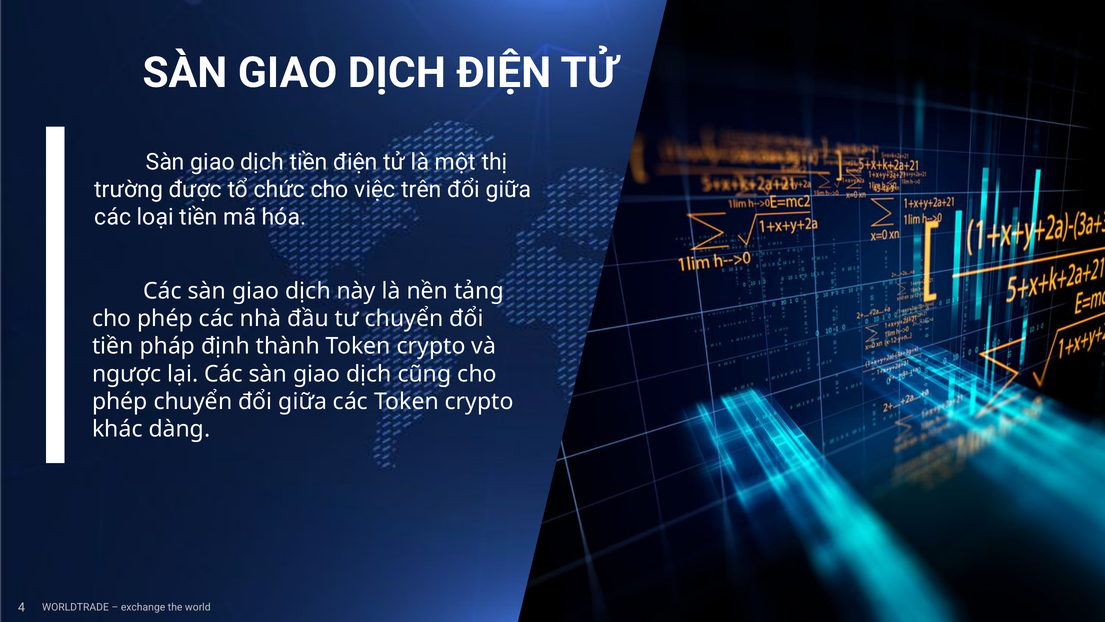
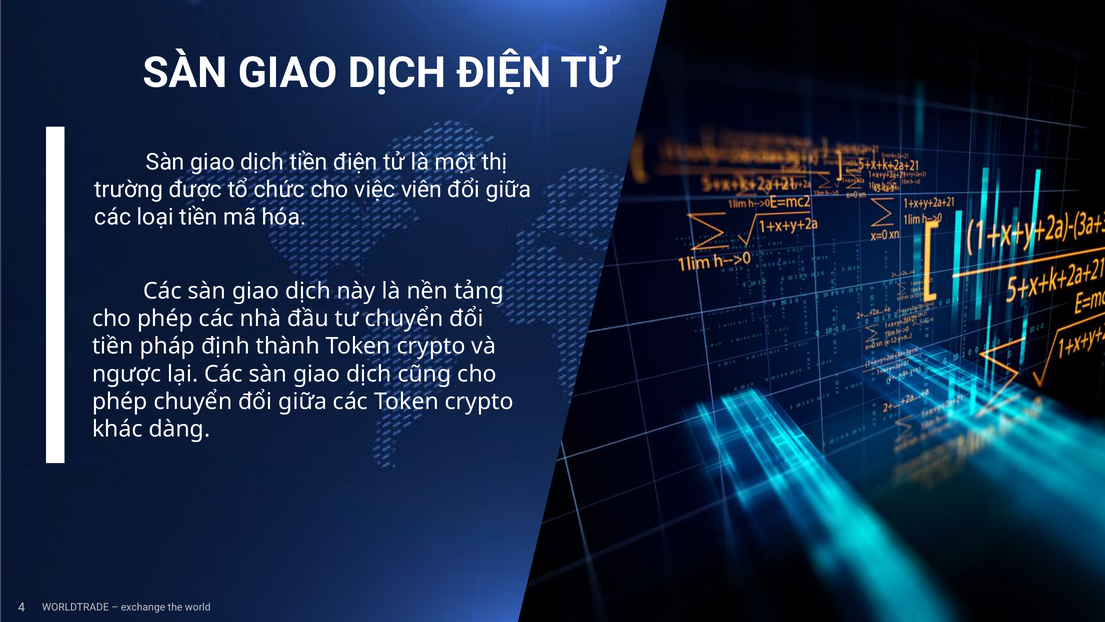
trên: trên -> viên
